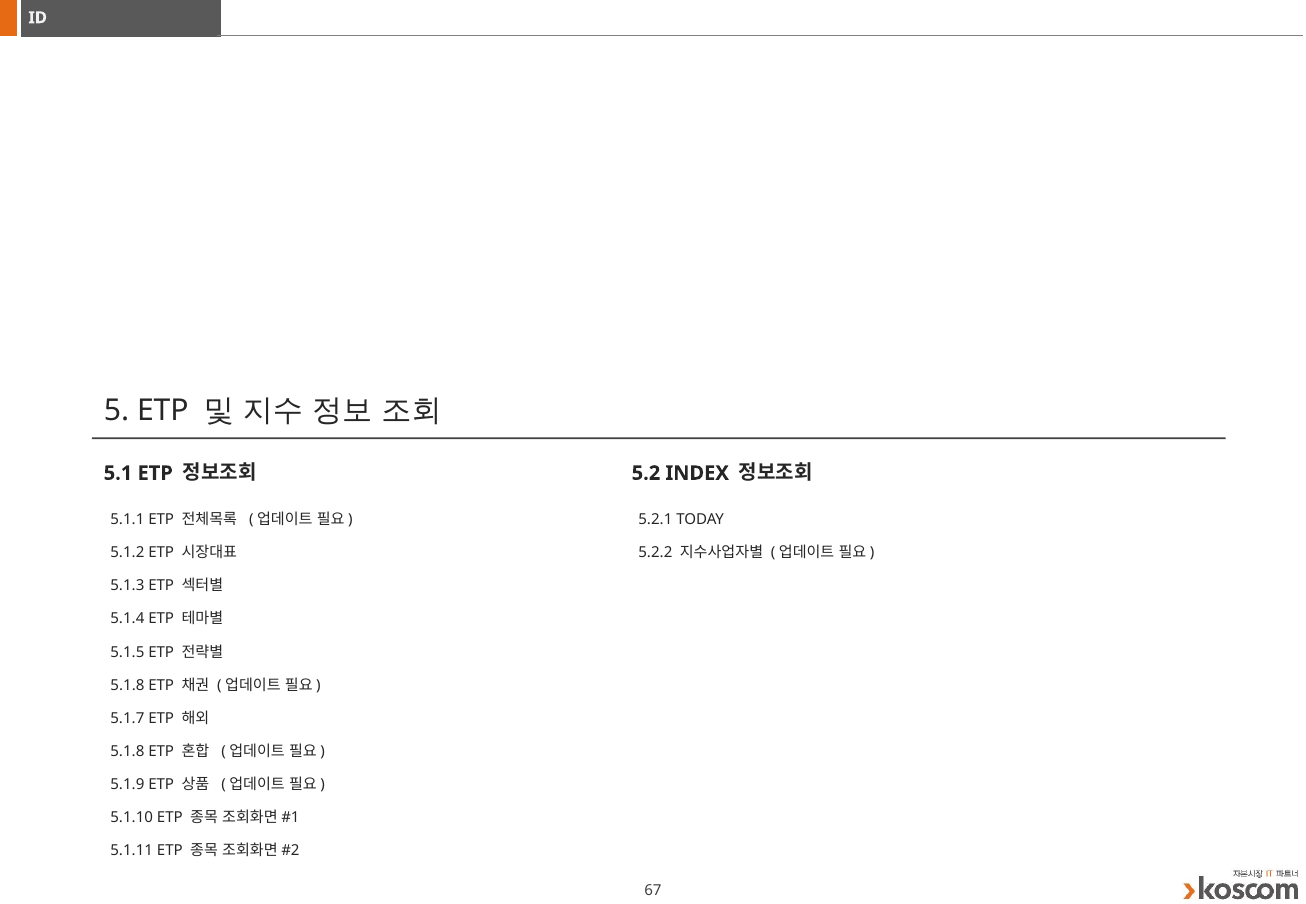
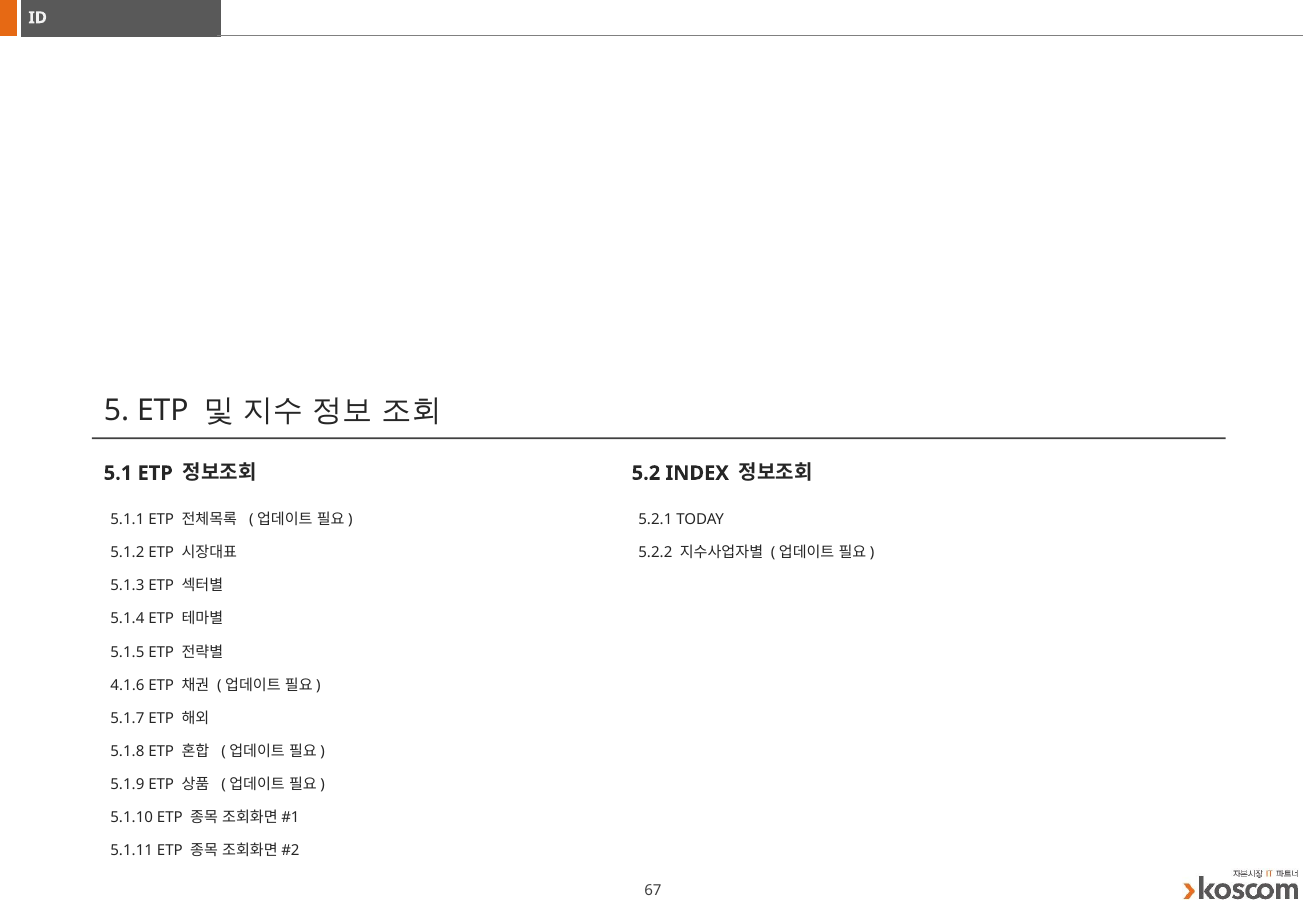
5.1.8 at (127, 685): 5.1.8 -> 4.1.6
